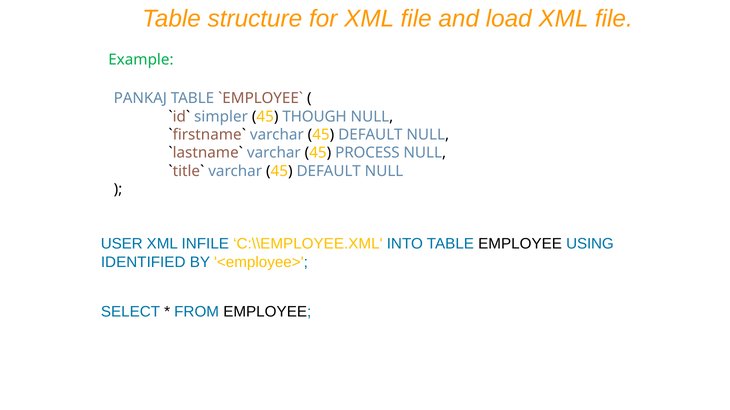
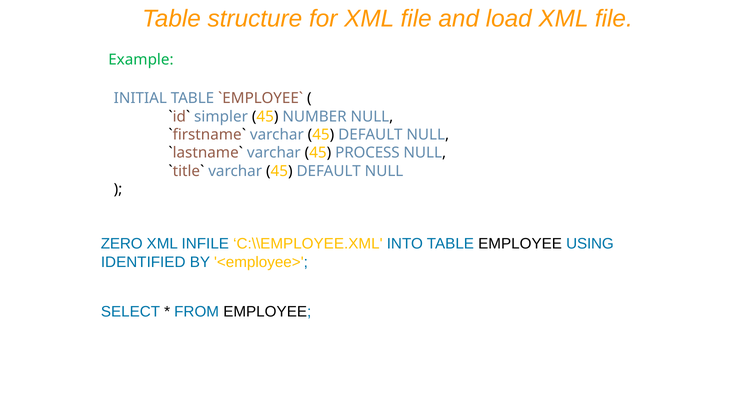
PANKAJ: PANKAJ -> INITIAL
THOUGH: THOUGH -> NUMBER
USER: USER -> ZERO
